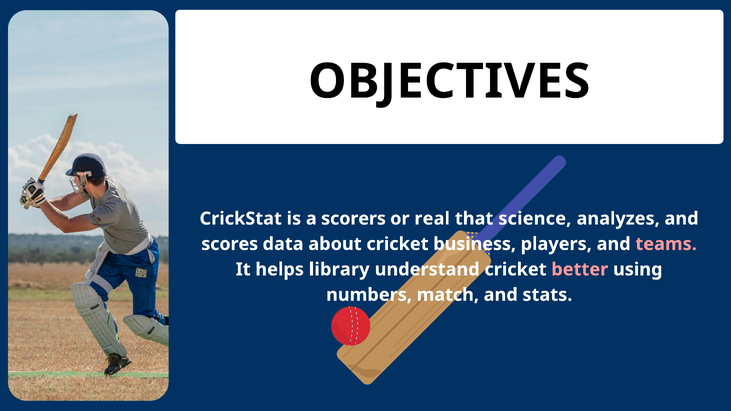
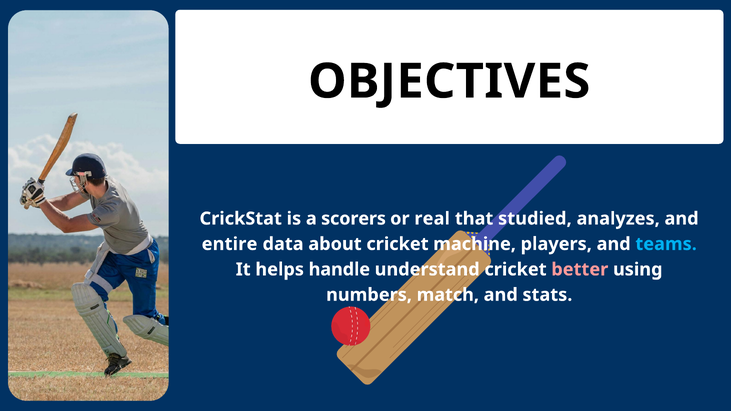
science: science -> studied
scores: scores -> entire
business: business -> machine
teams colour: pink -> light blue
library: library -> handle
